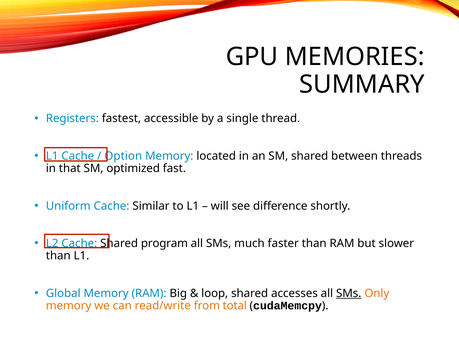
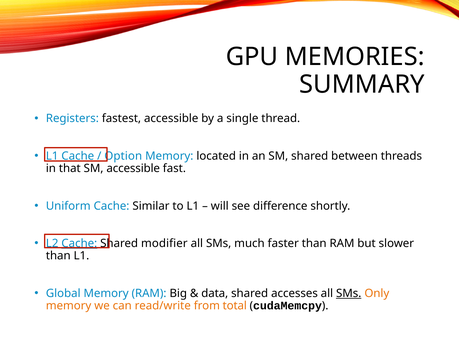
SM optimized: optimized -> accessible
Cache at (79, 244) underline: none -> present
program: program -> modifier
loop: loop -> data
